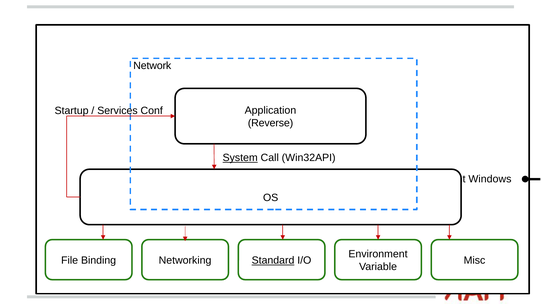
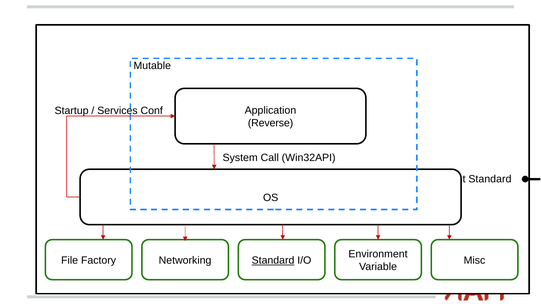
Network: Network -> Mutable
System underline: present -> none
Windows at (490, 179): Windows -> Standard
Binding: Binding -> Factory
